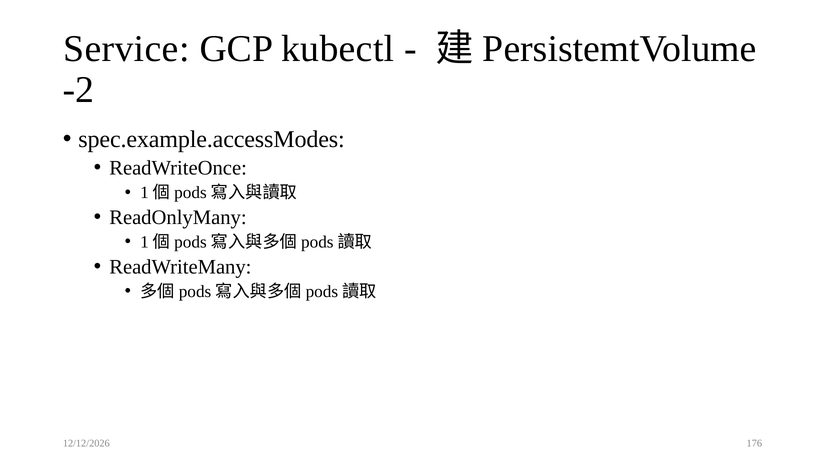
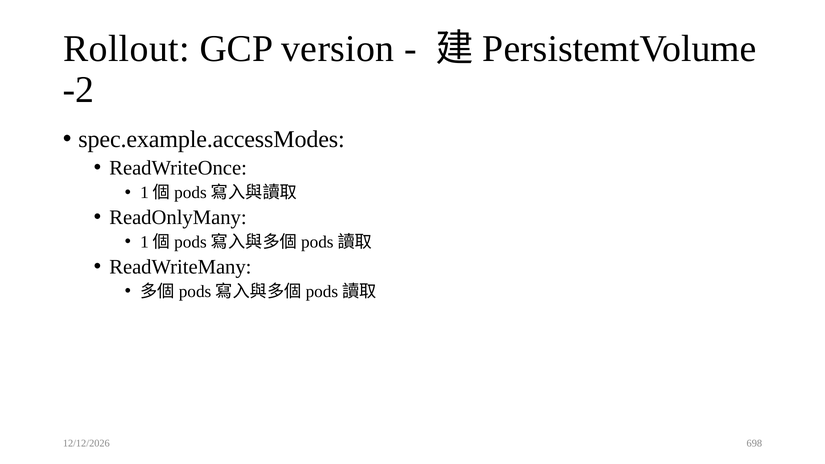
Service: Service -> Rollout
kubectl: kubectl -> version
176: 176 -> 698
